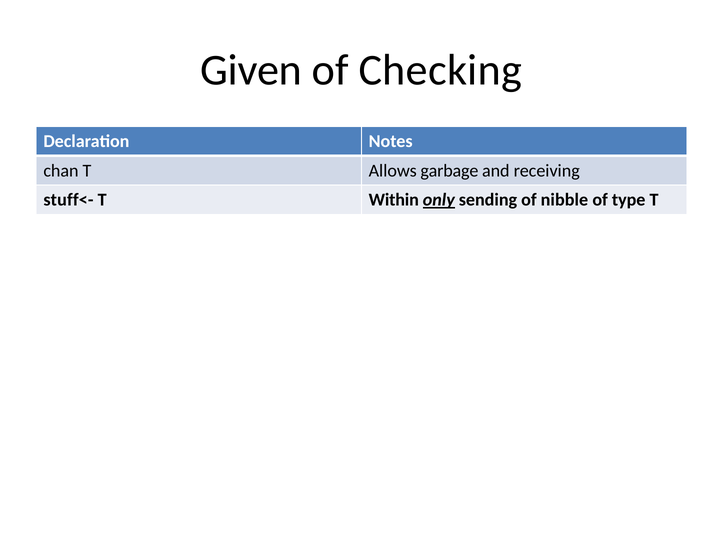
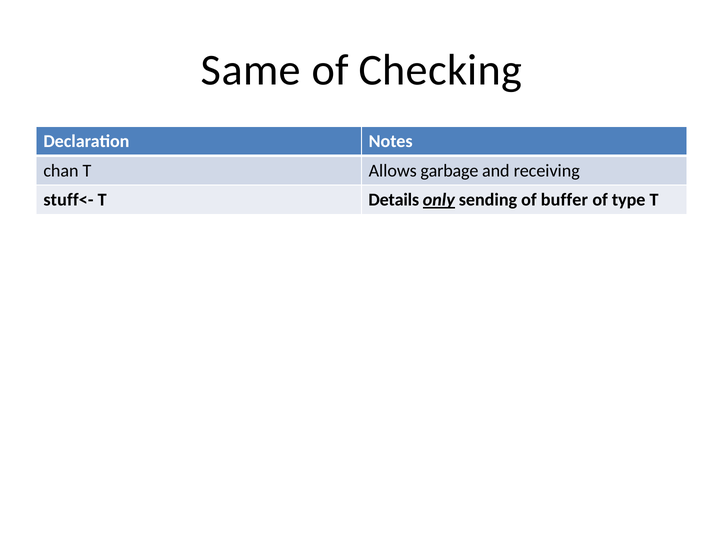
Given: Given -> Same
Within: Within -> Details
nibble: nibble -> buffer
